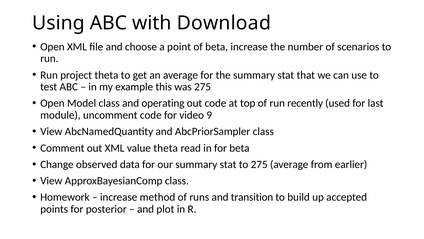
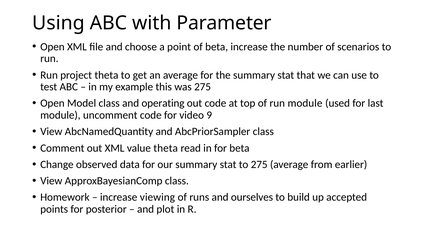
Download: Download -> Parameter
run recently: recently -> module
method: method -> viewing
transition: transition -> ourselves
